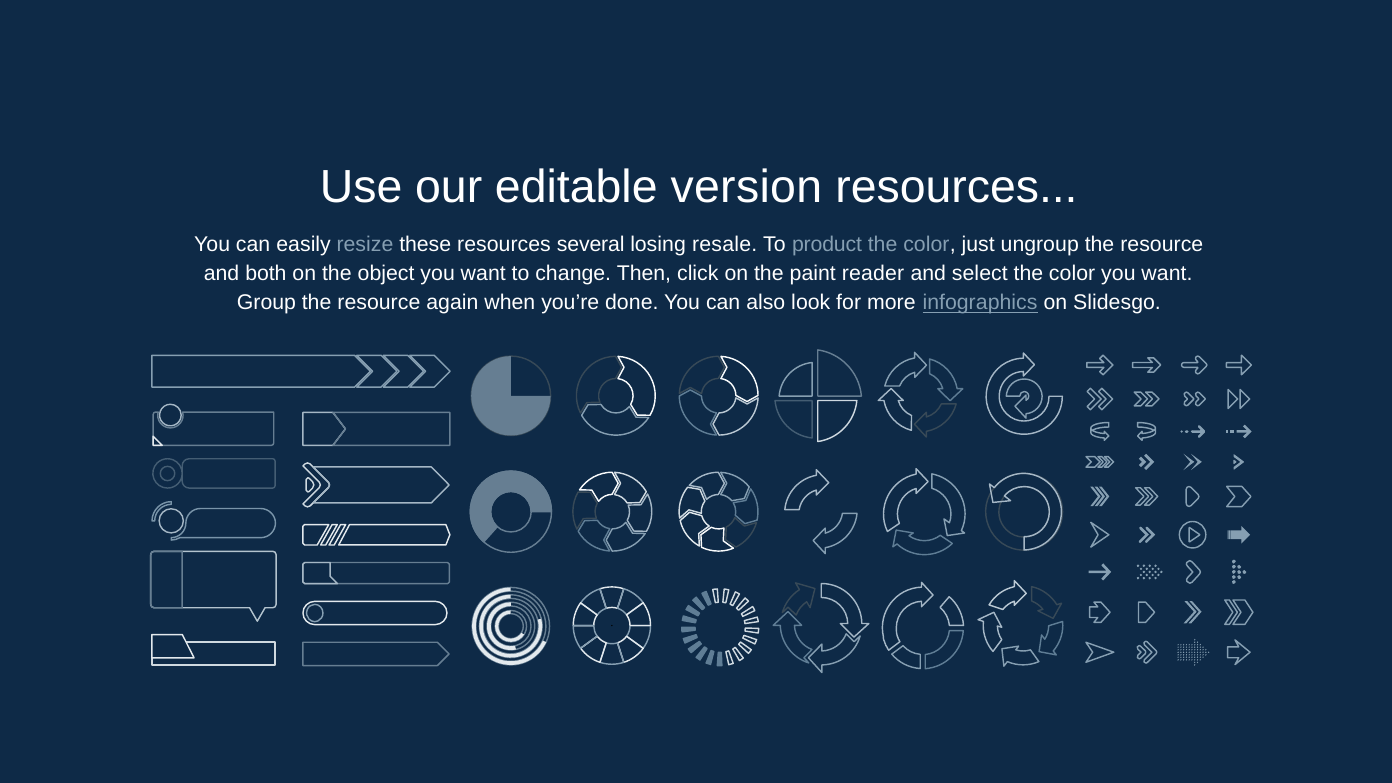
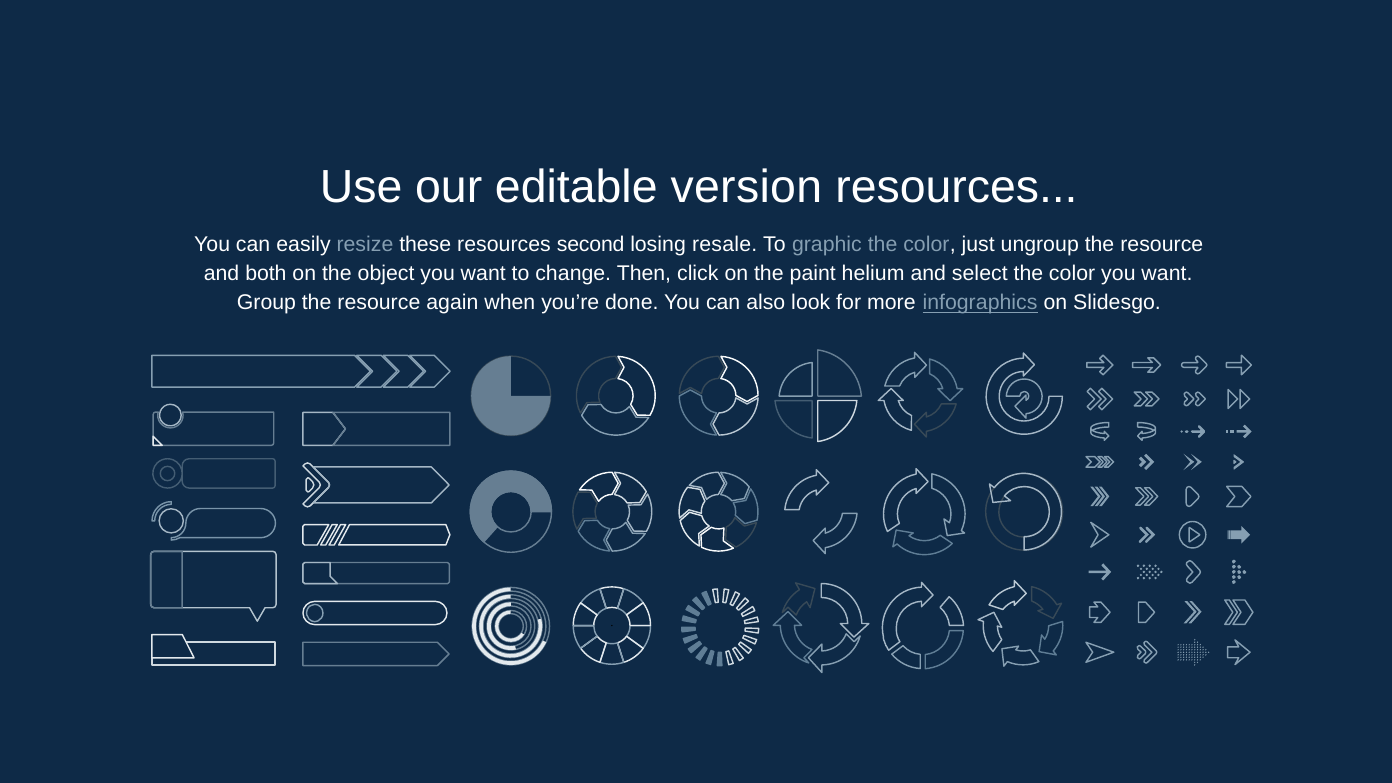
several: several -> second
product: product -> graphic
reader: reader -> helium
